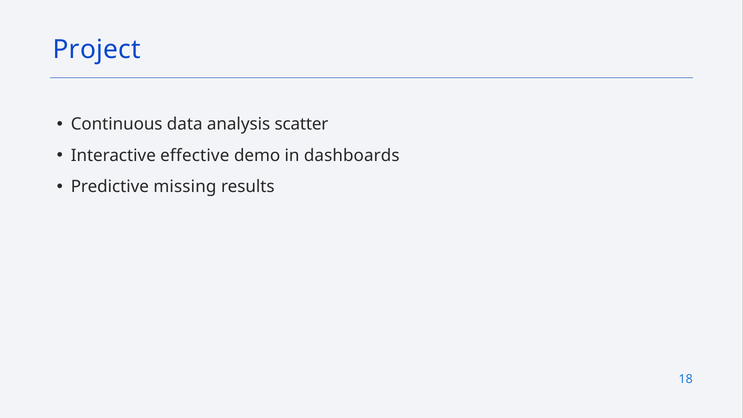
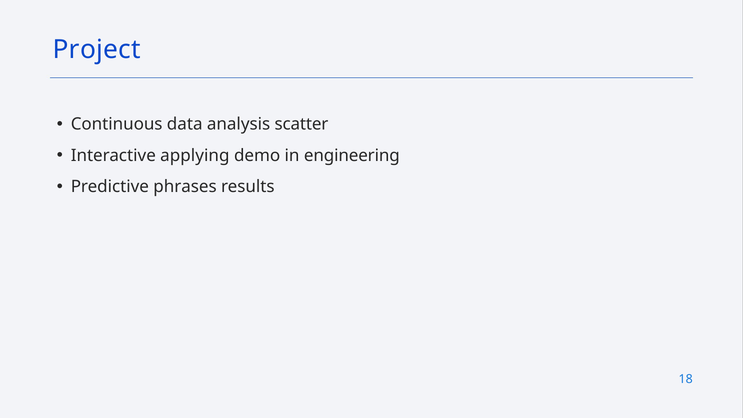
effective: effective -> applying
dashboards: dashboards -> engineering
missing: missing -> phrases
